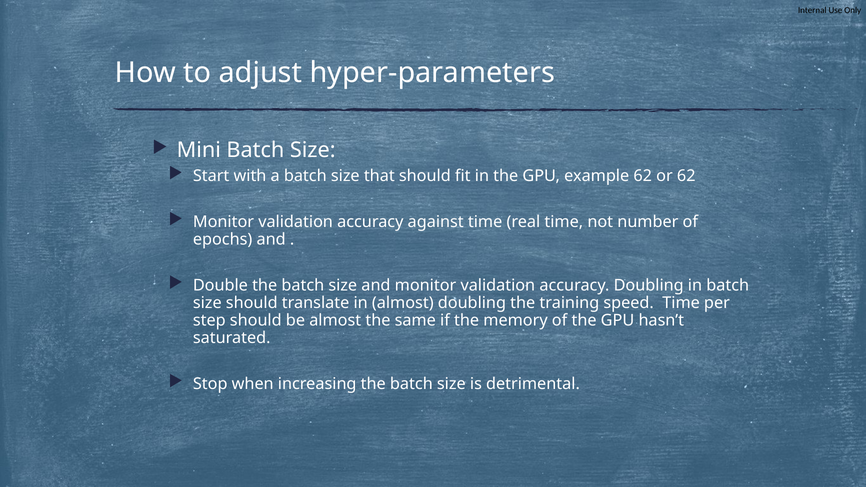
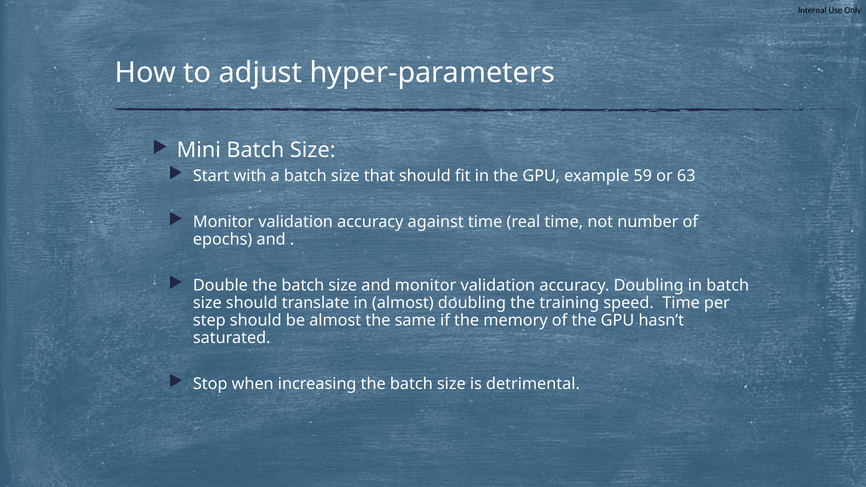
example 62: 62 -> 59
or 62: 62 -> 63
